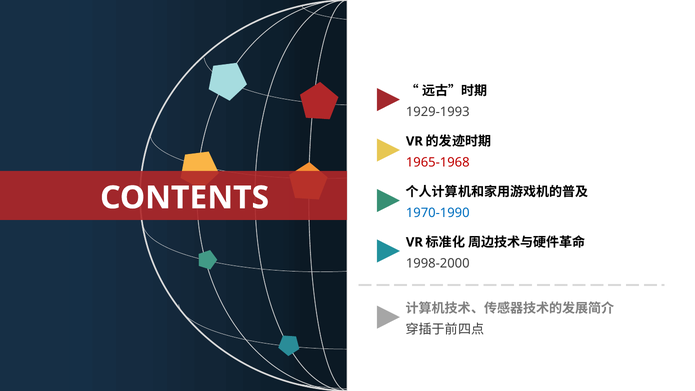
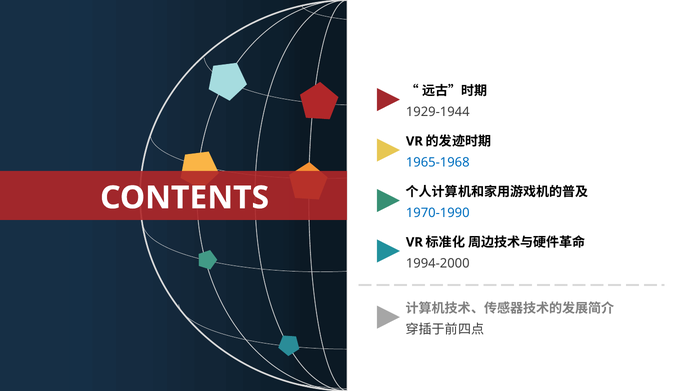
1929-1993: 1929-1993 -> 1929-1944
1965-1968 colour: red -> blue
1998-2000: 1998-2000 -> 1994-2000
